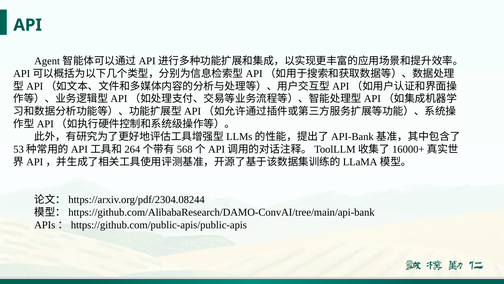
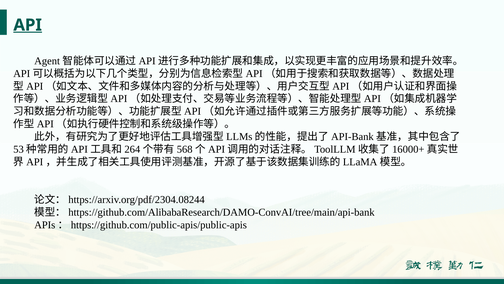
API underline: none -> present
